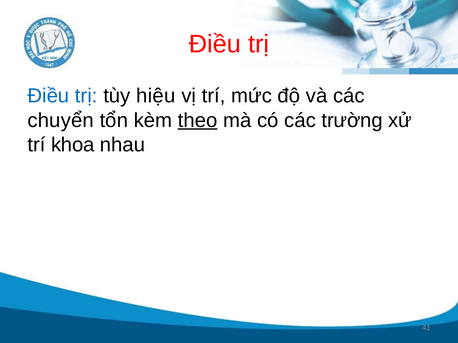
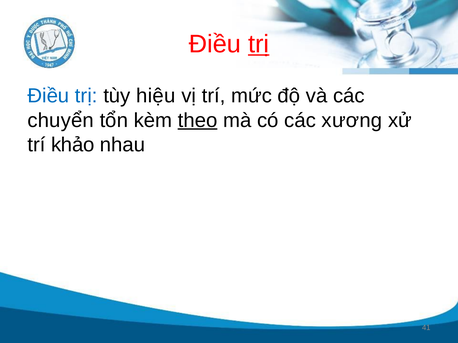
trị at (259, 44) underline: none -> present
trường: trường -> xương
khoa: khoa -> khảo
